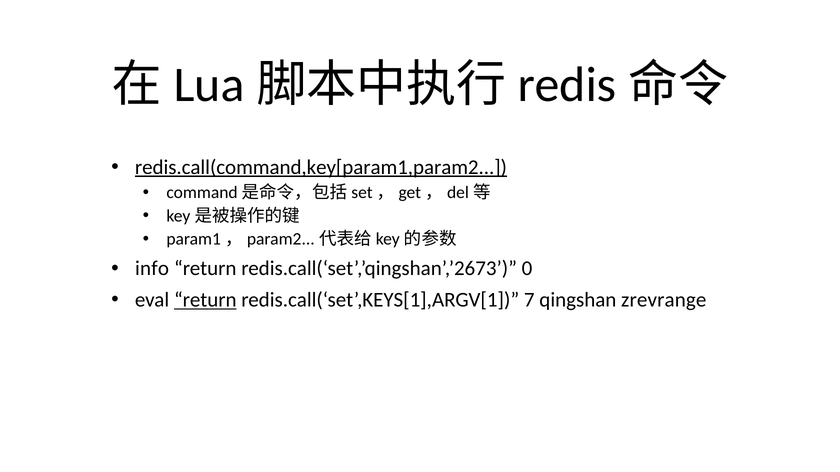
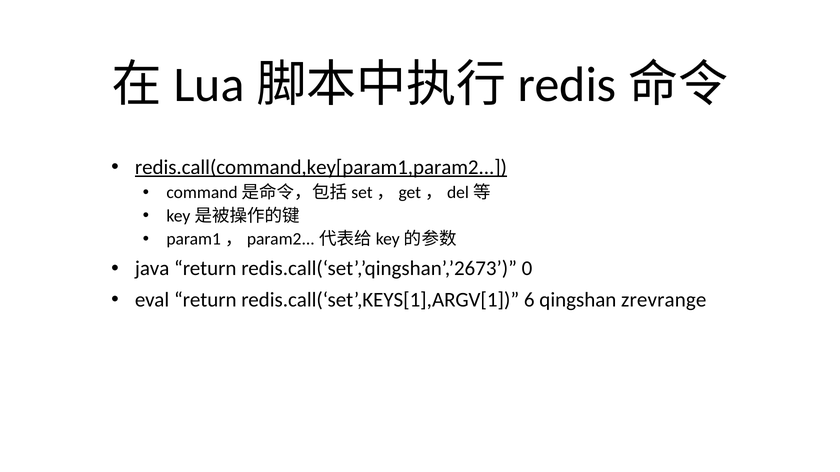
info: info -> java
return at (205, 300) underline: present -> none
7: 7 -> 6
